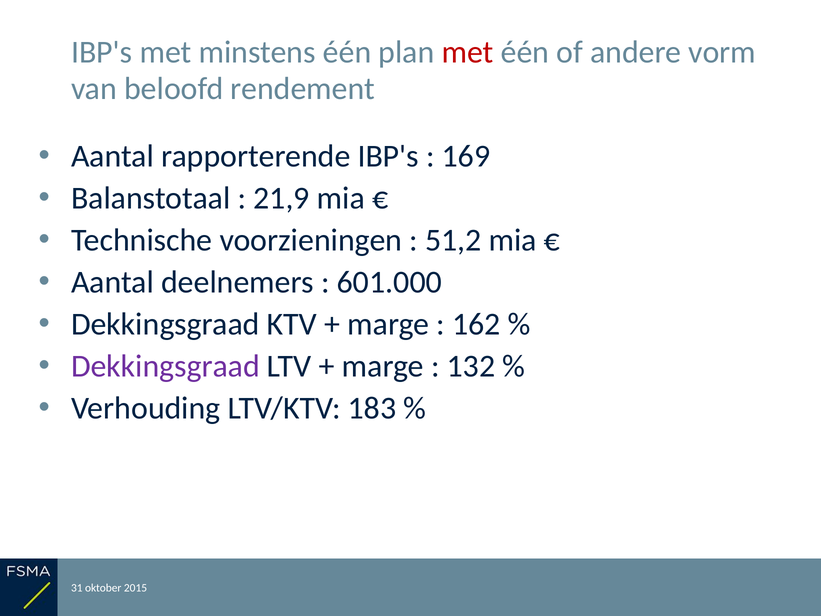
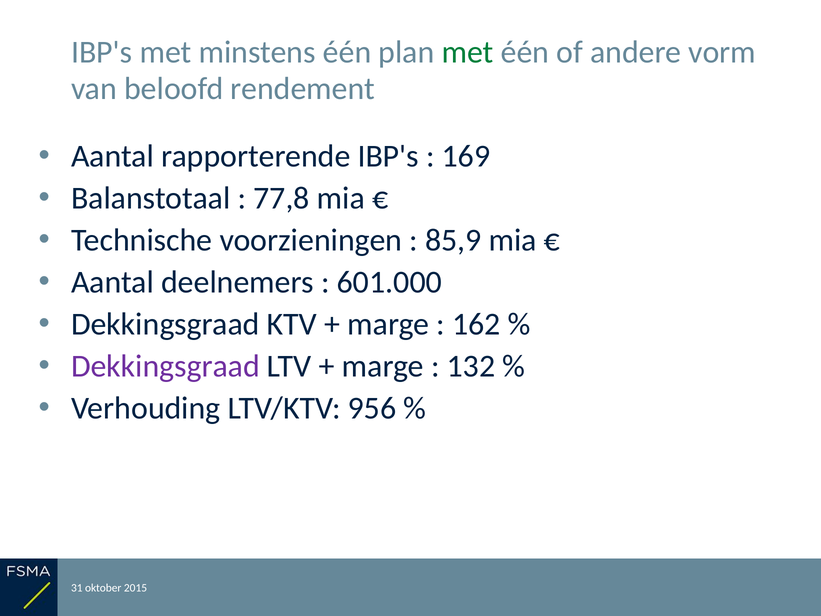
met at (468, 52) colour: red -> green
21,9: 21,9 -> 77,8
51,2: 51,2 -> 85,9
183: 183 -> 956
